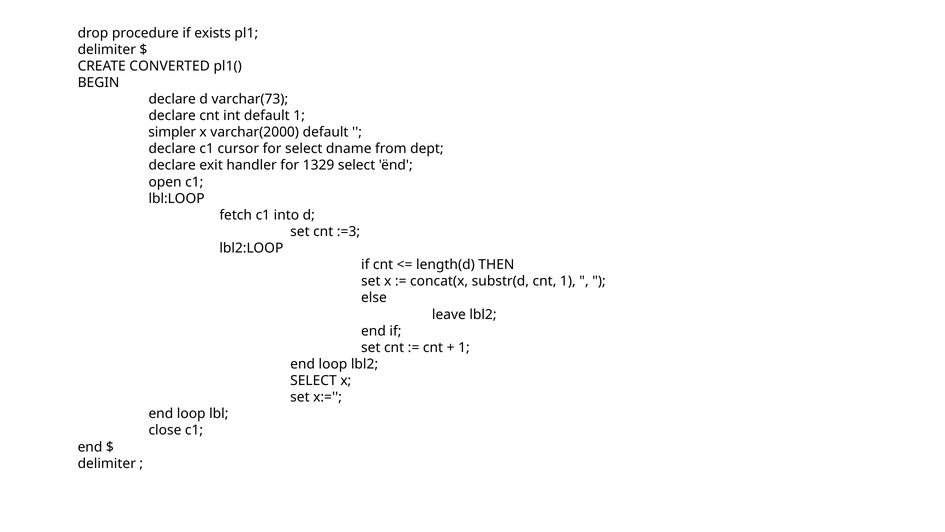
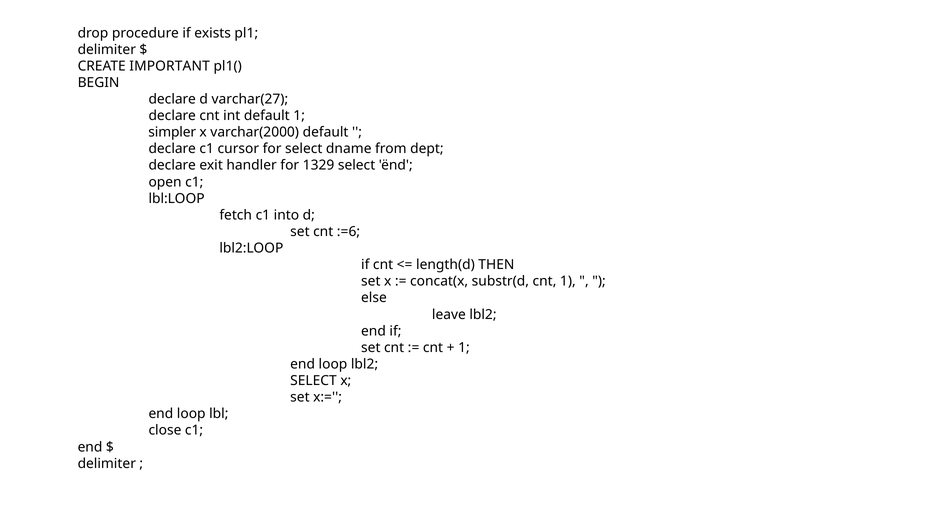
CONVERTED: CONVERTED -> IMPORTANT
varchar(73: varchar(73 -> varchar(27
:=3: :=3 -> :=6
